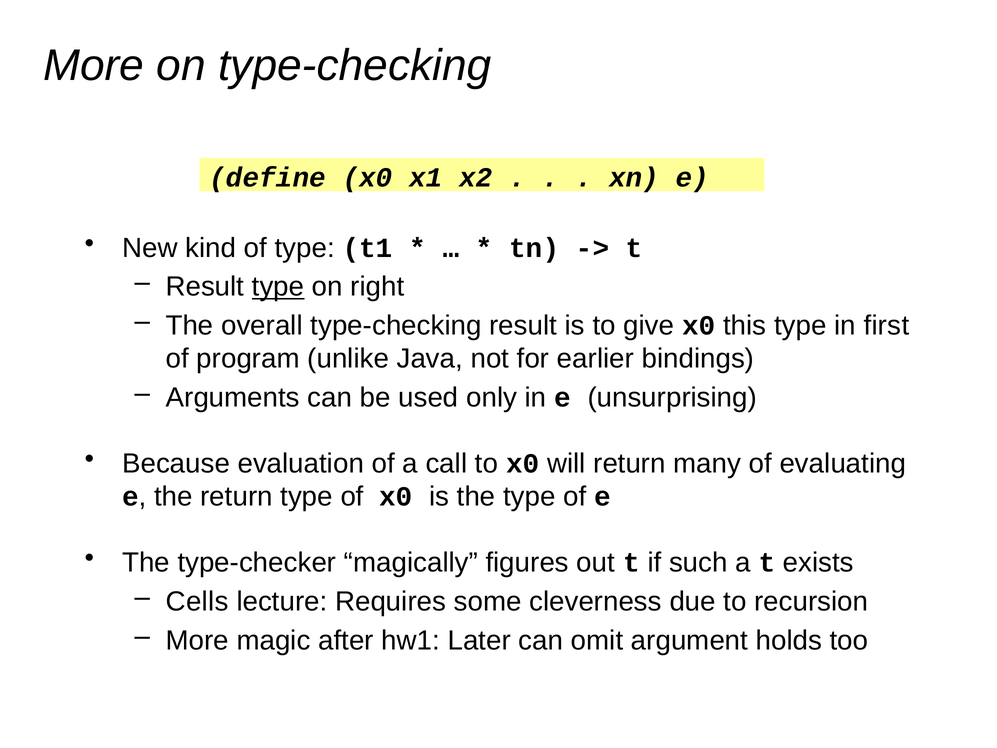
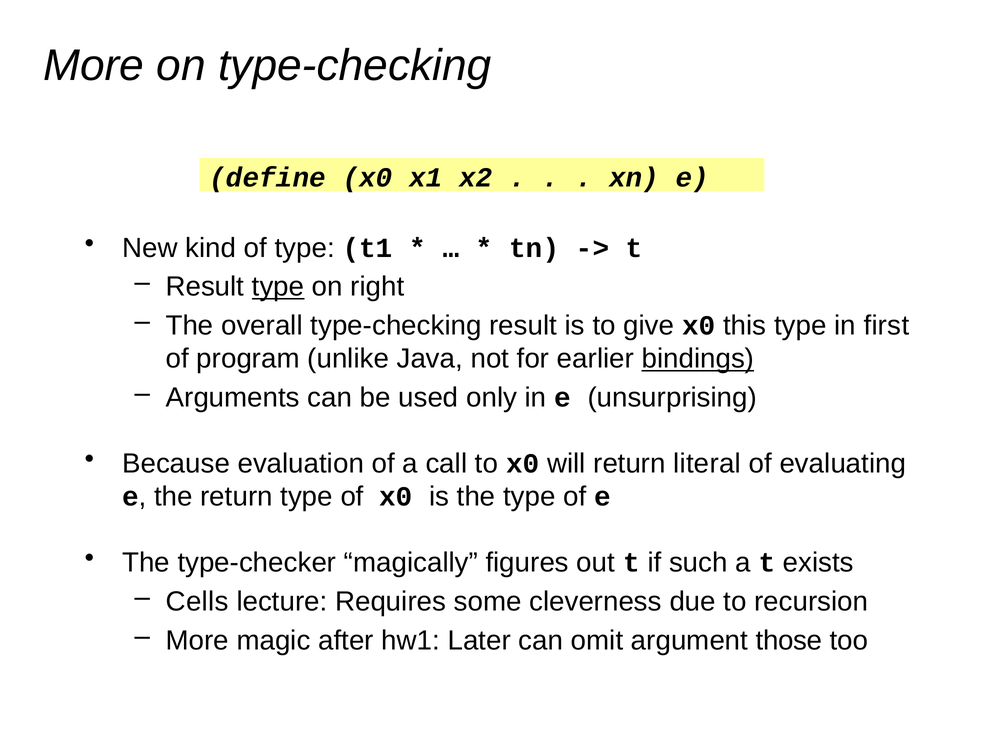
bindings underline: none -> present
many: many -> literal
holds: holds -> those
